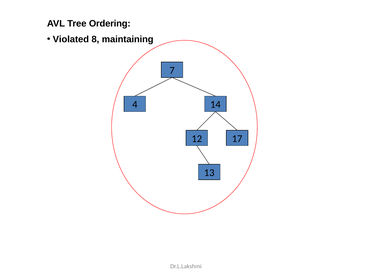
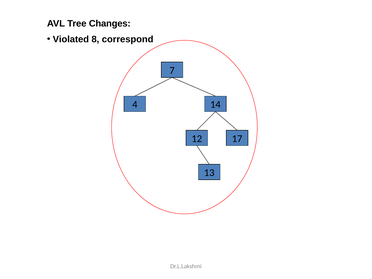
Ordering: Ordering -> Changes
maintaining: maintaining -> correspond
